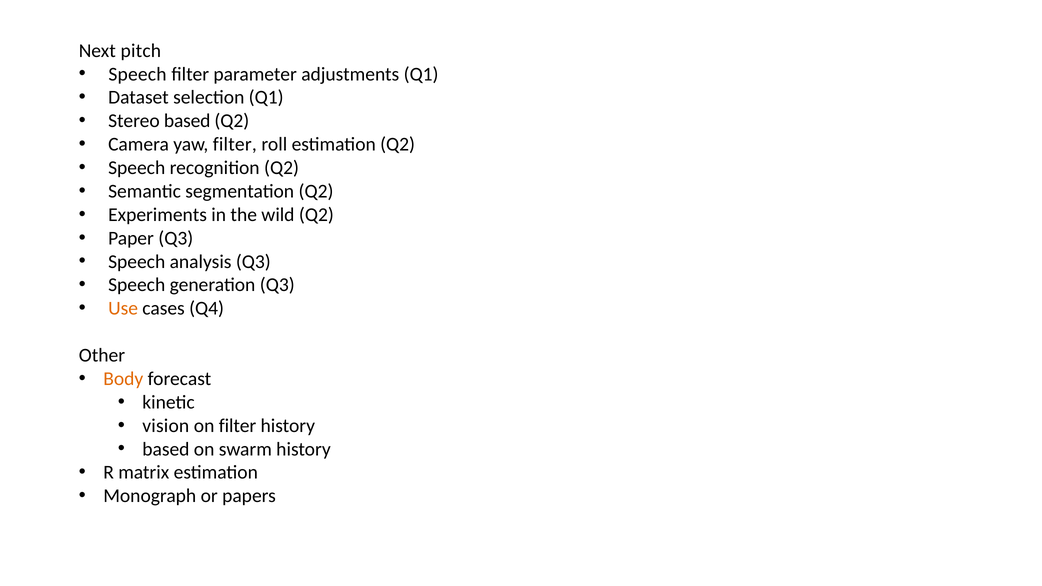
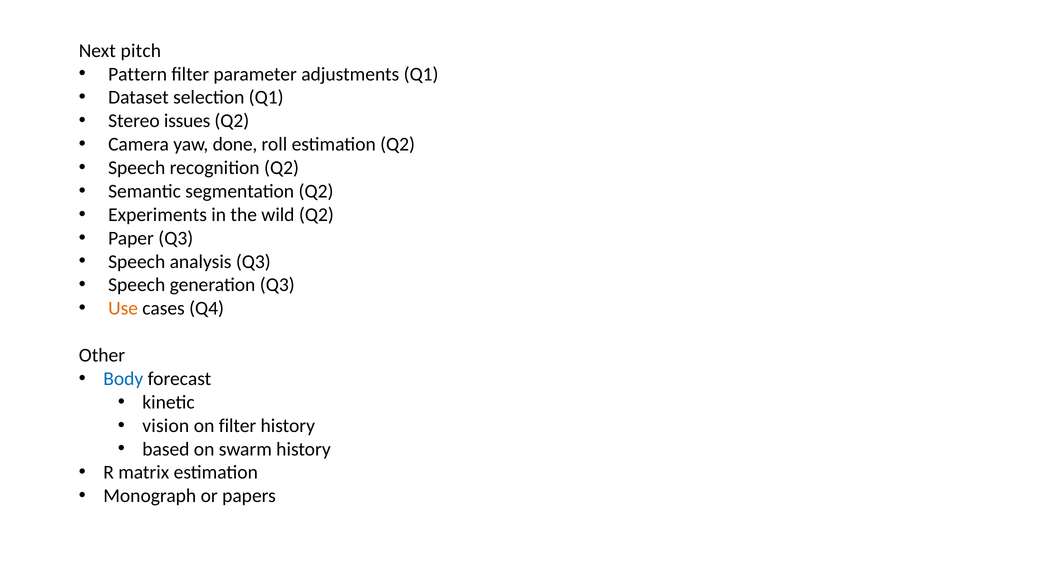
Speech at (137, 74): Speech -> Pattern
Stereo based: based -> issues
yaw filter: filter -> done
Body colour: orange -> blue
